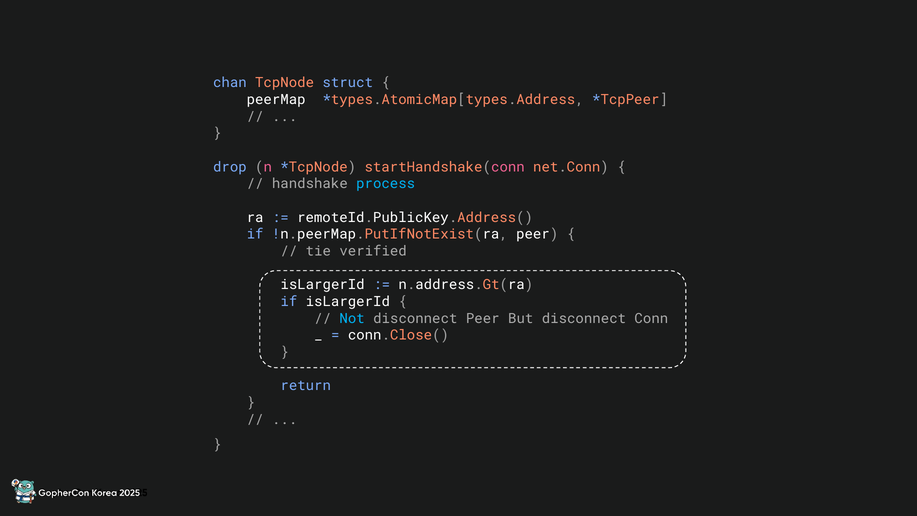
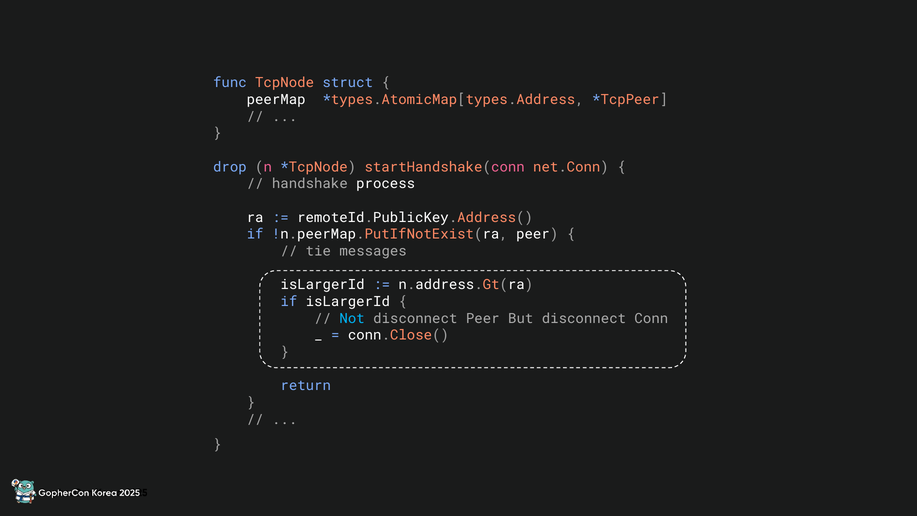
chan: chan -> func
process colour: light blue -> white
verified: verified -> messages
